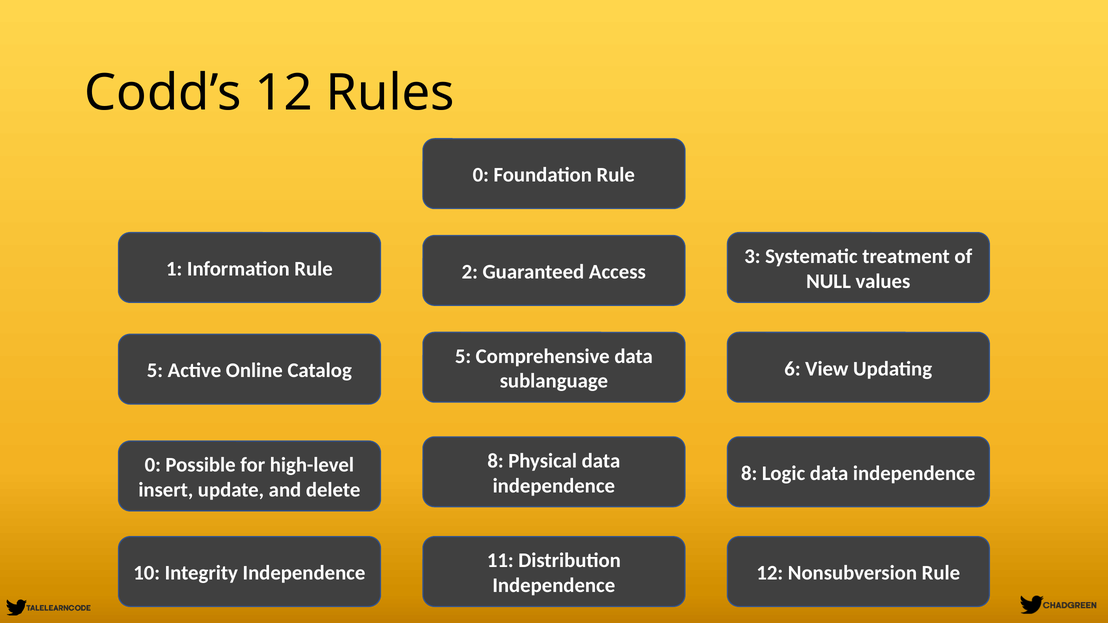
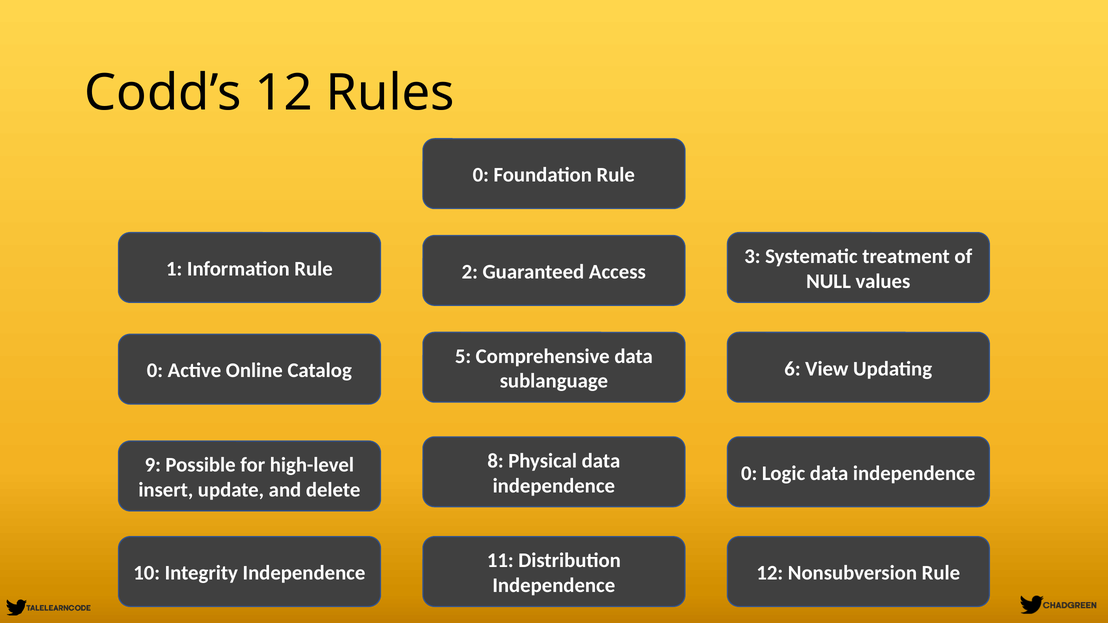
5 at (155, 371): 5 -> 0
0 at (153, 465): 0 -> 9
8 at (749, 473): 8 -> 0
